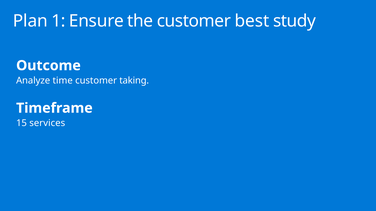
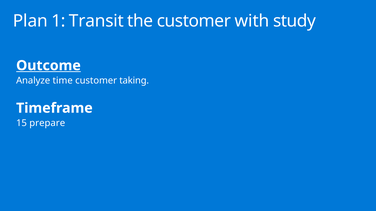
Ensure: Ensure -> Transit
best: best -> with
Outcome underline: none -> present
services: services -> prepare
